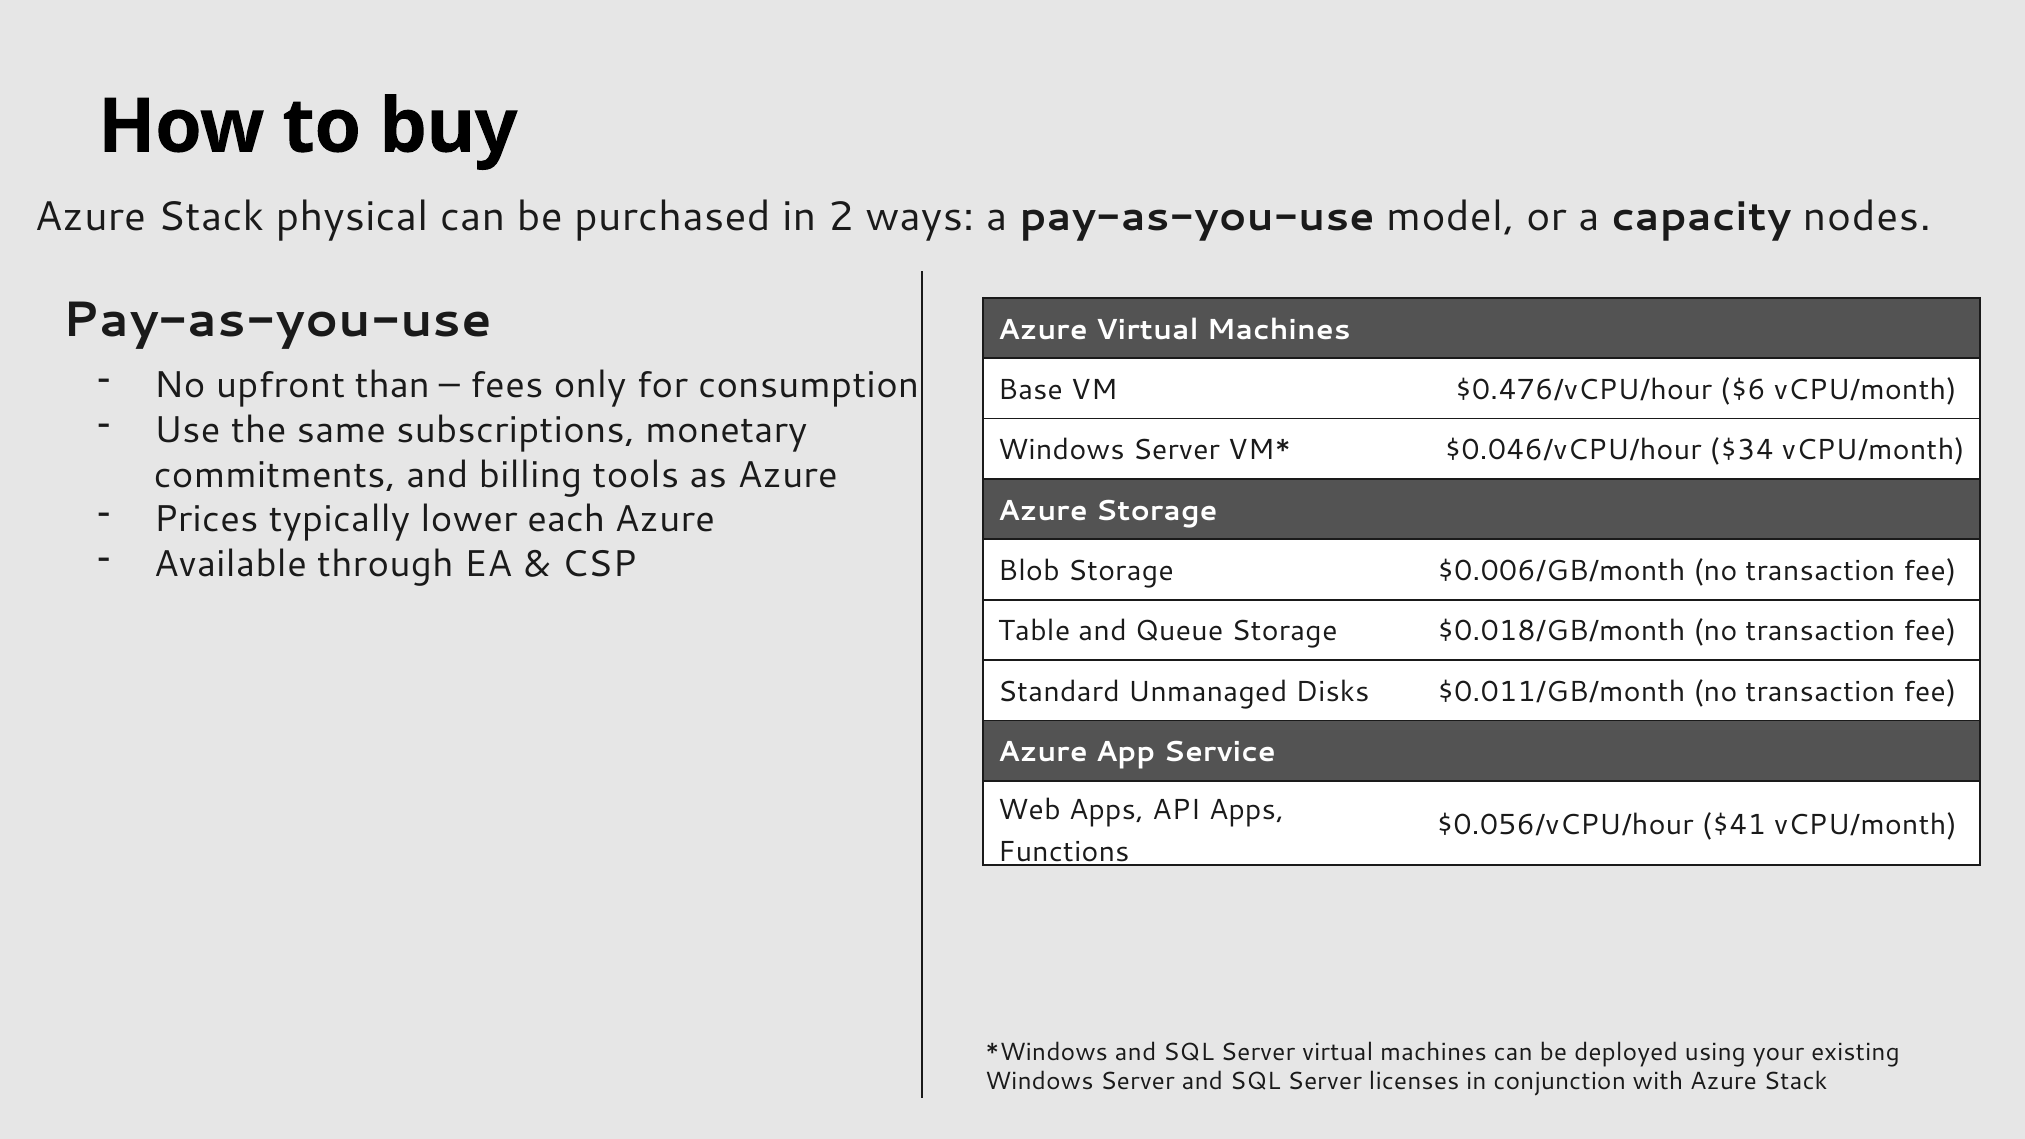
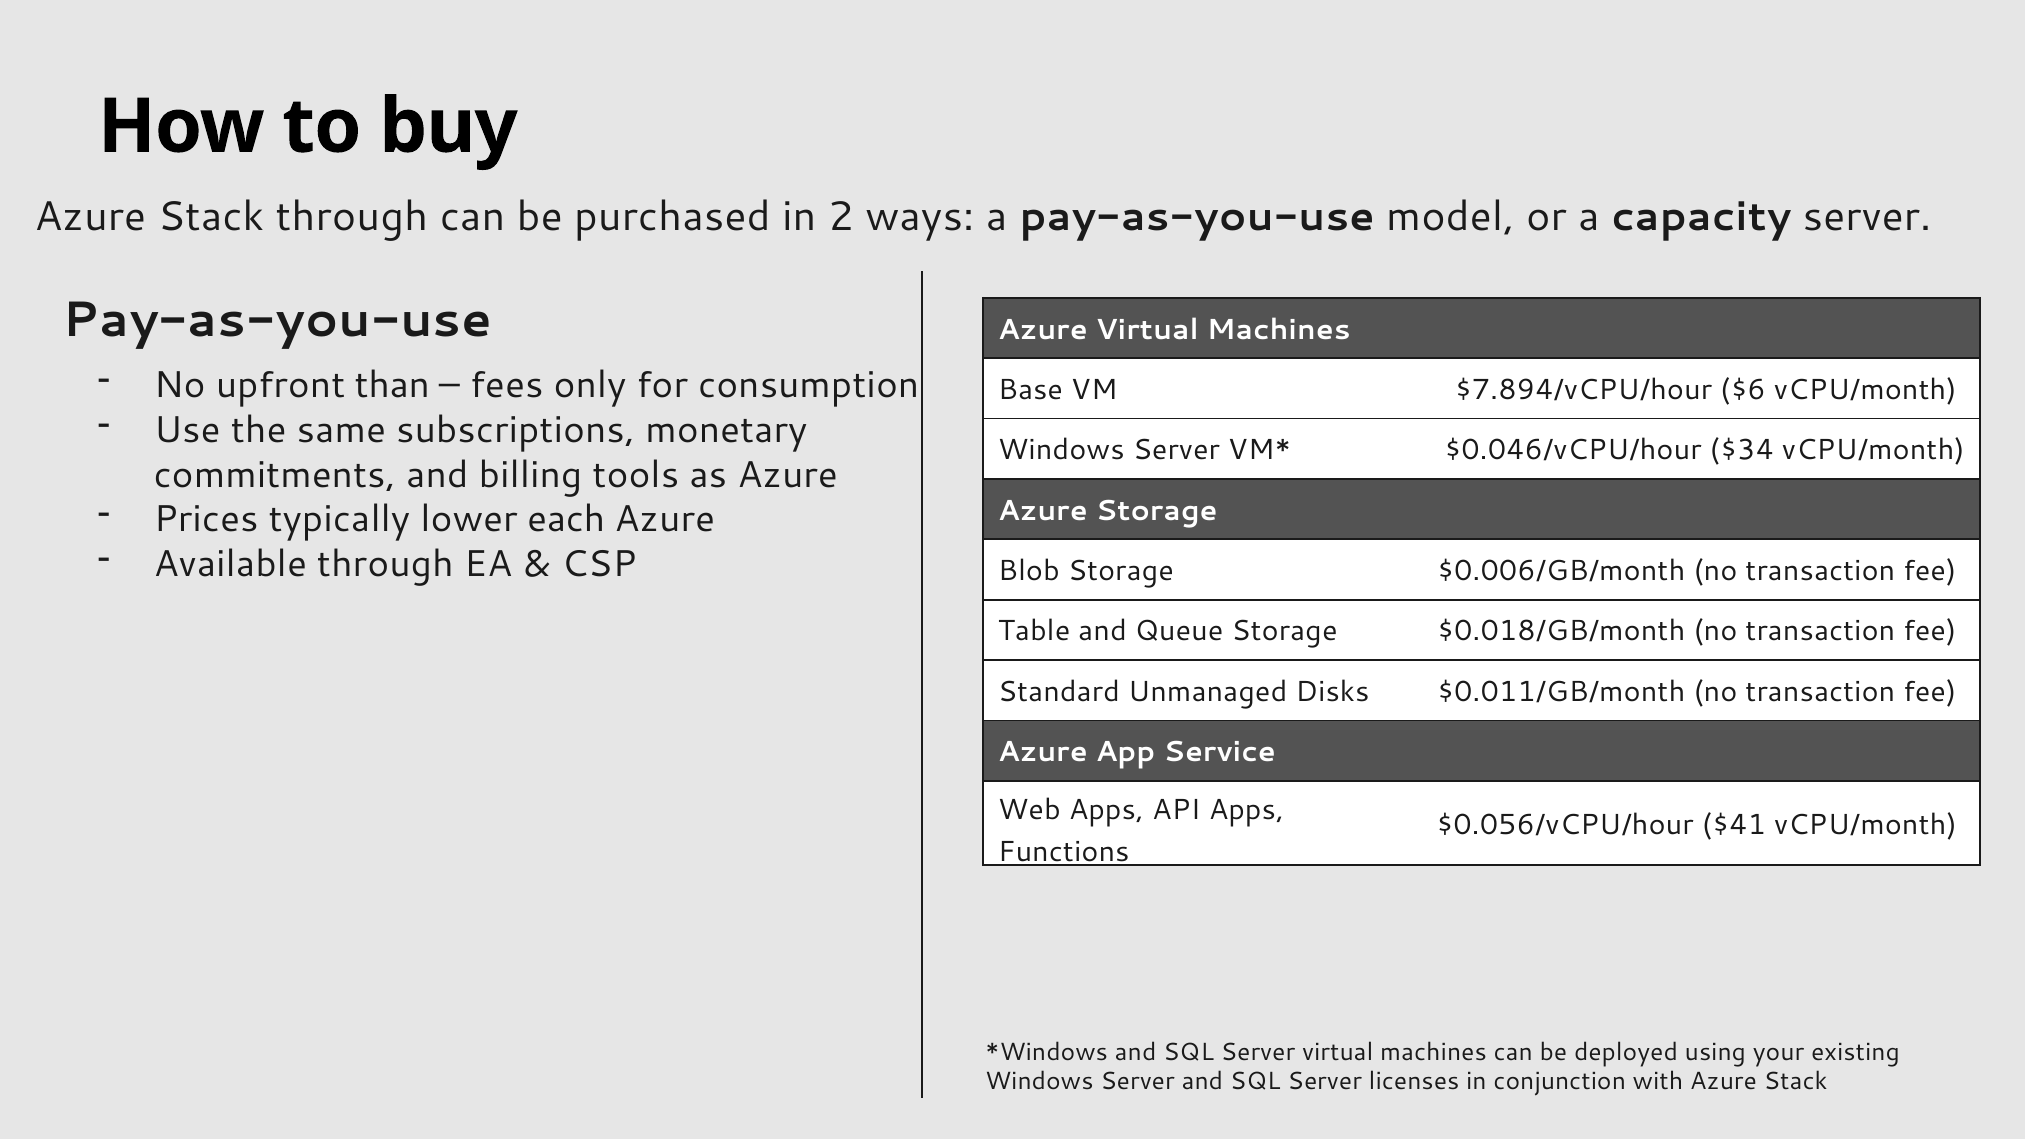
Stack physical: physical -> through
capacity nodes: nodes -> server
$0.476/vCPU/hour: $0.476/vCPU/hour -> $7.894/vCPU/hour
